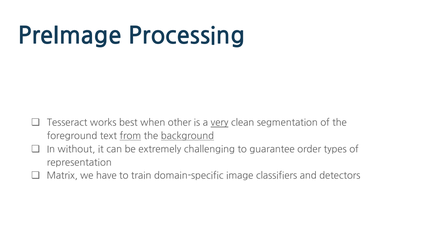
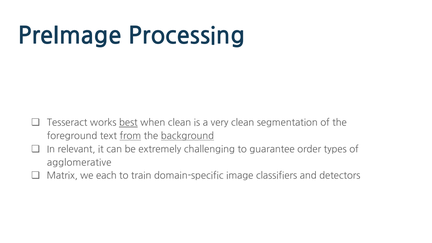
best underline: none -> present
when other: other -> clean
very underline: present -> none
without: without -> relevant
representation: representation -> agglomerative
have: have -> each
